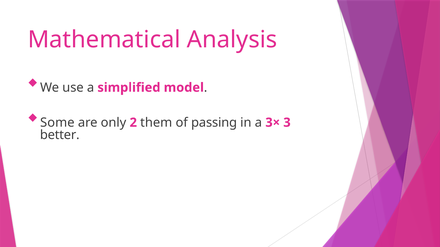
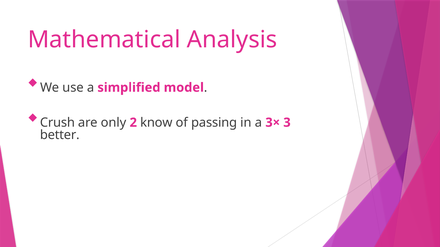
Some: Some -> Crush
them: them -> know
